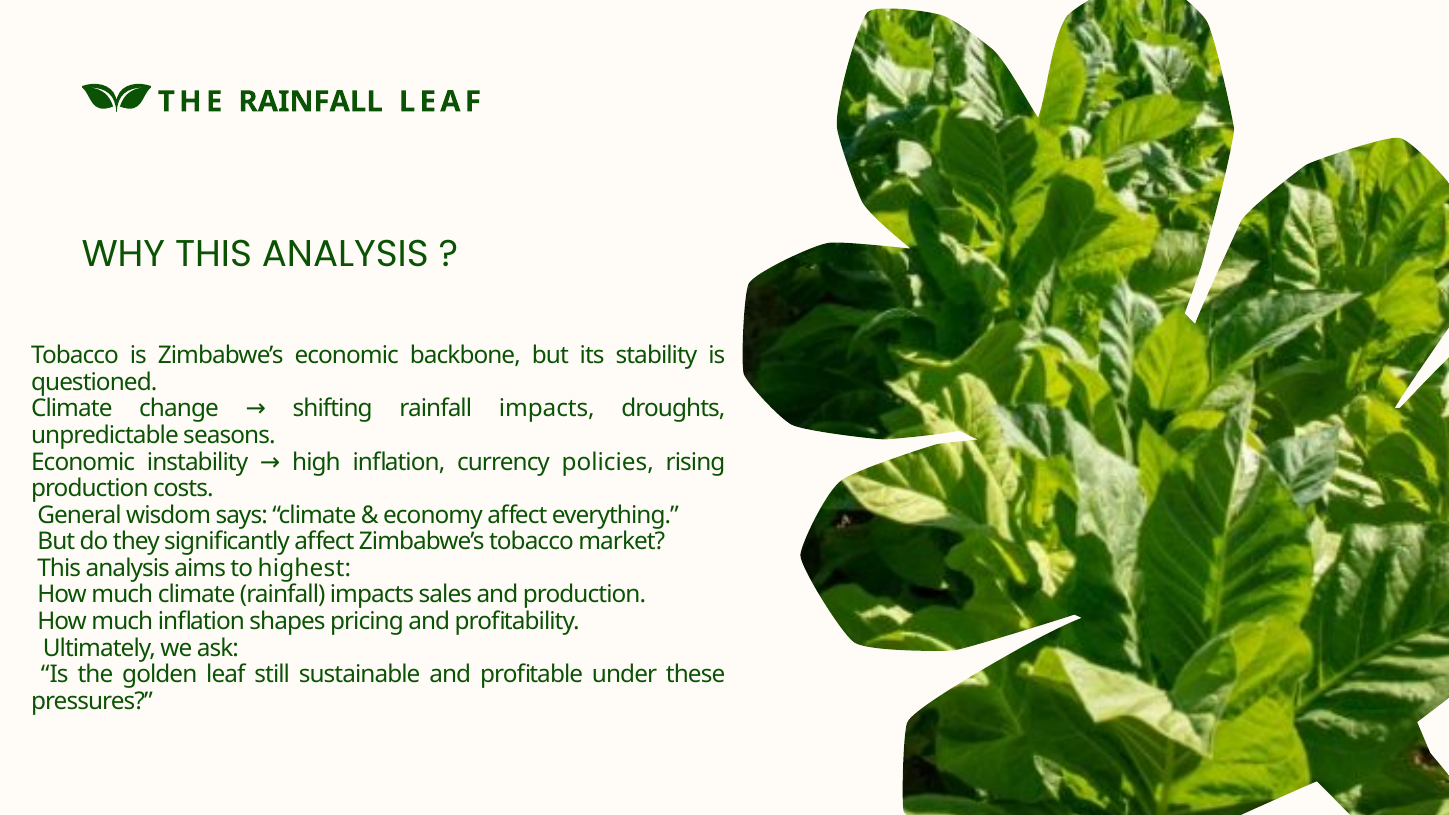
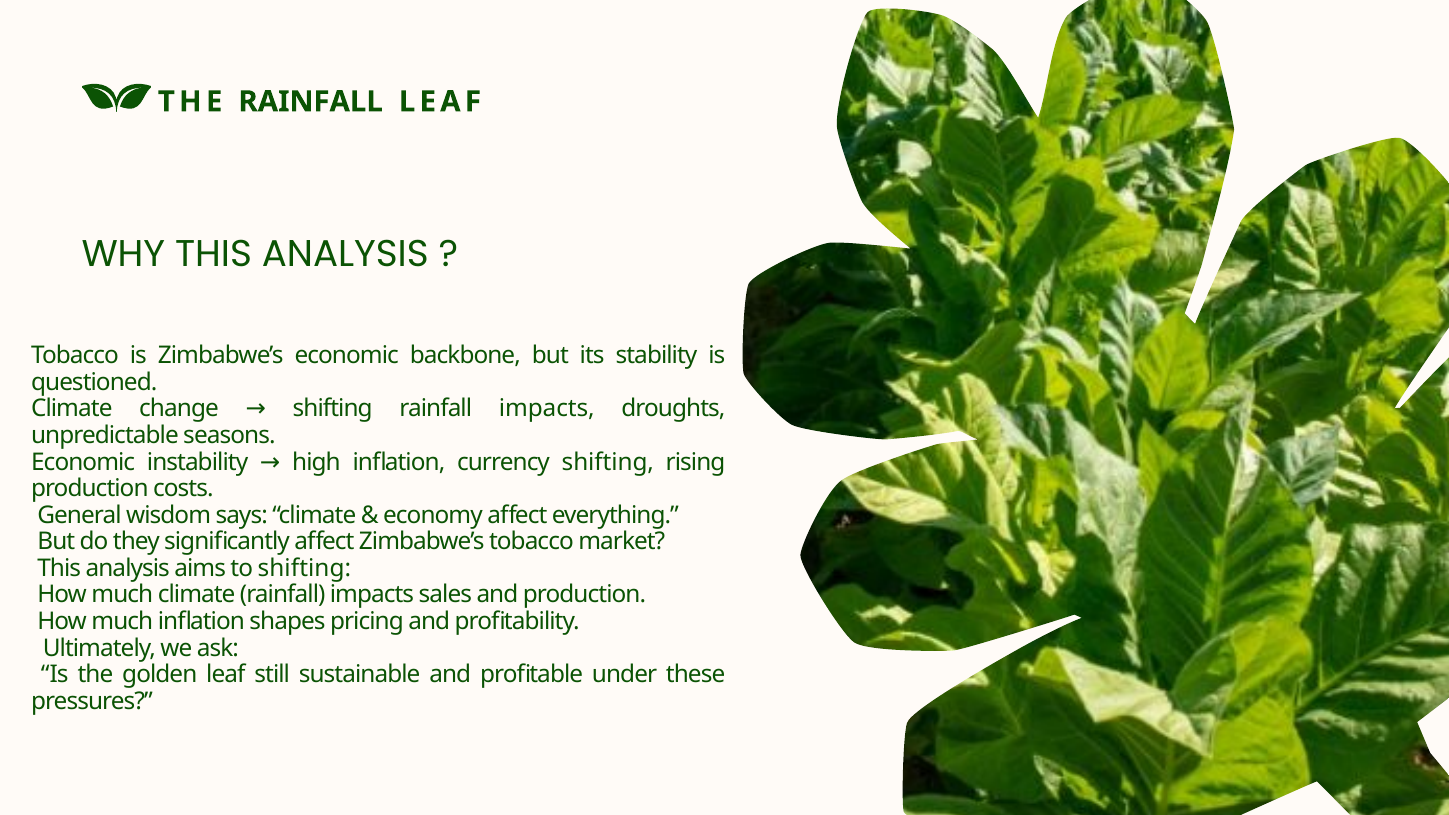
currency policies: policies -> shifting
to highest: highest -> shifting
